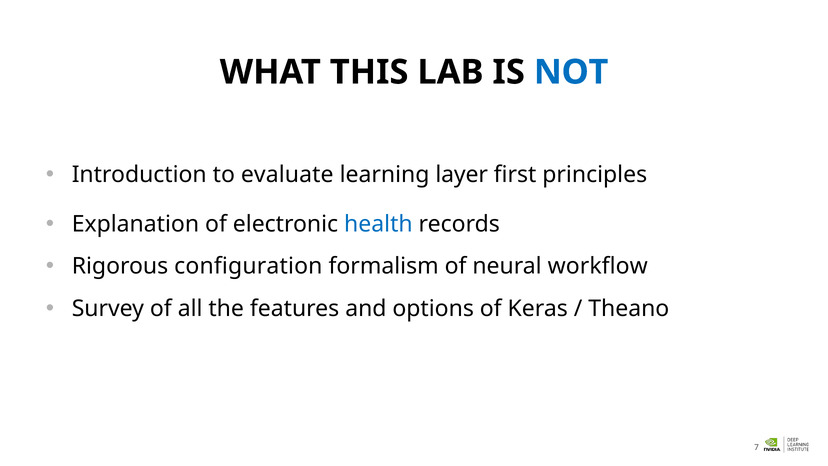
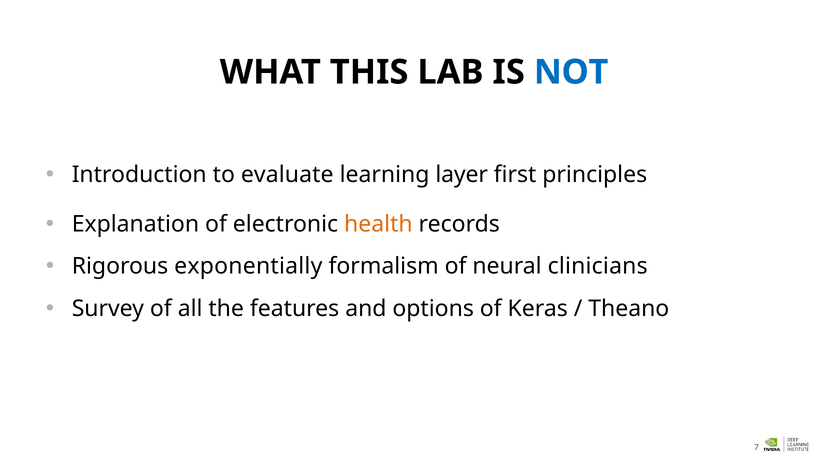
health colour: blue -> orange
configuration: configuration -> exponentially
workflow: workflow -> clinicians
